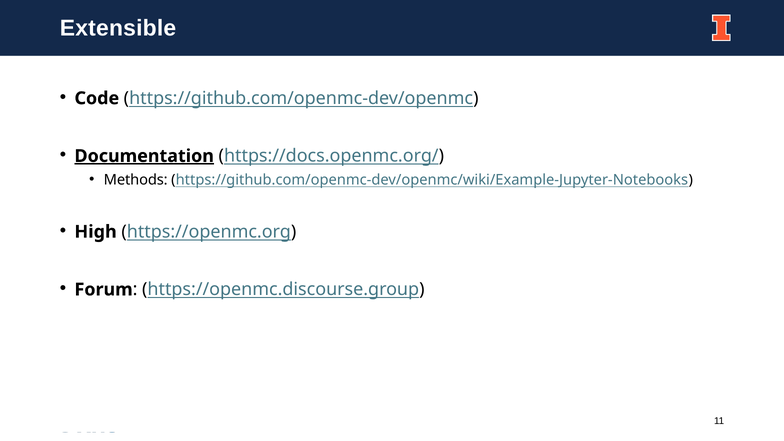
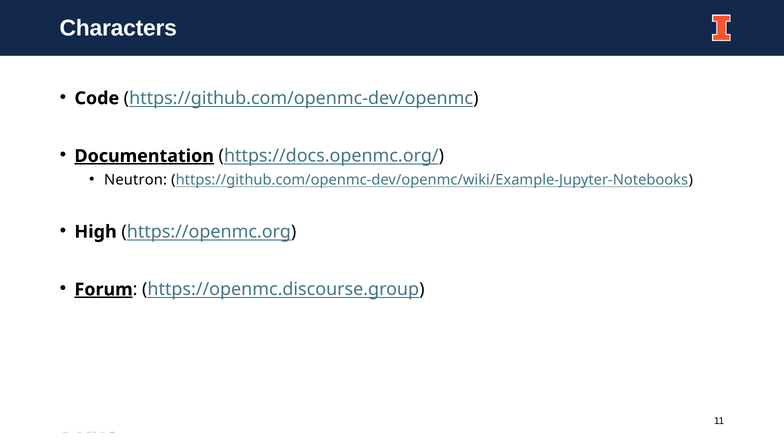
Extensible: Extensible -> Characters
Methods: Methods -> Neutron
Forum underline: none -> present
